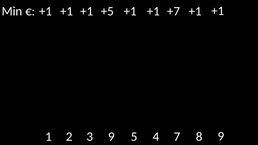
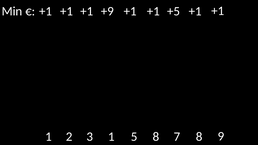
+5: +5 -> +9
+7: +7 -> +5
3 9: 9 -> 1
5 4: 4 -> 8
